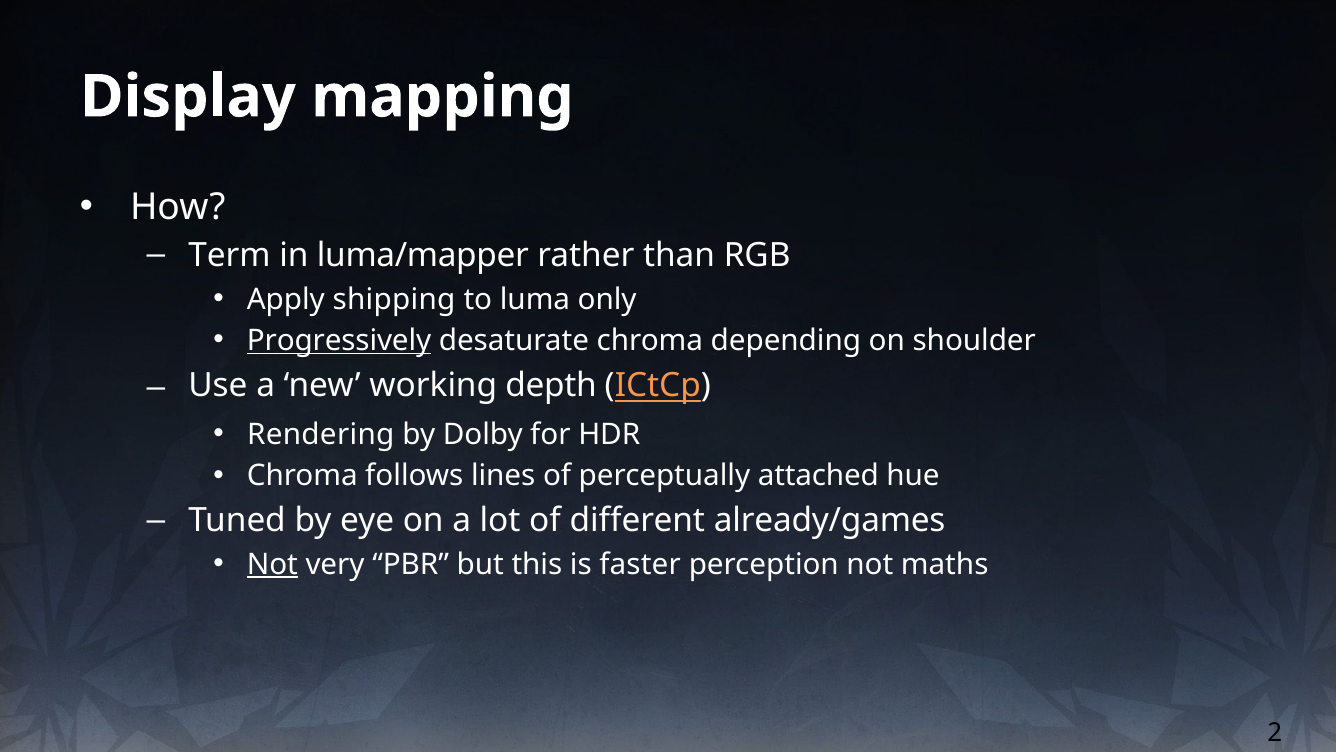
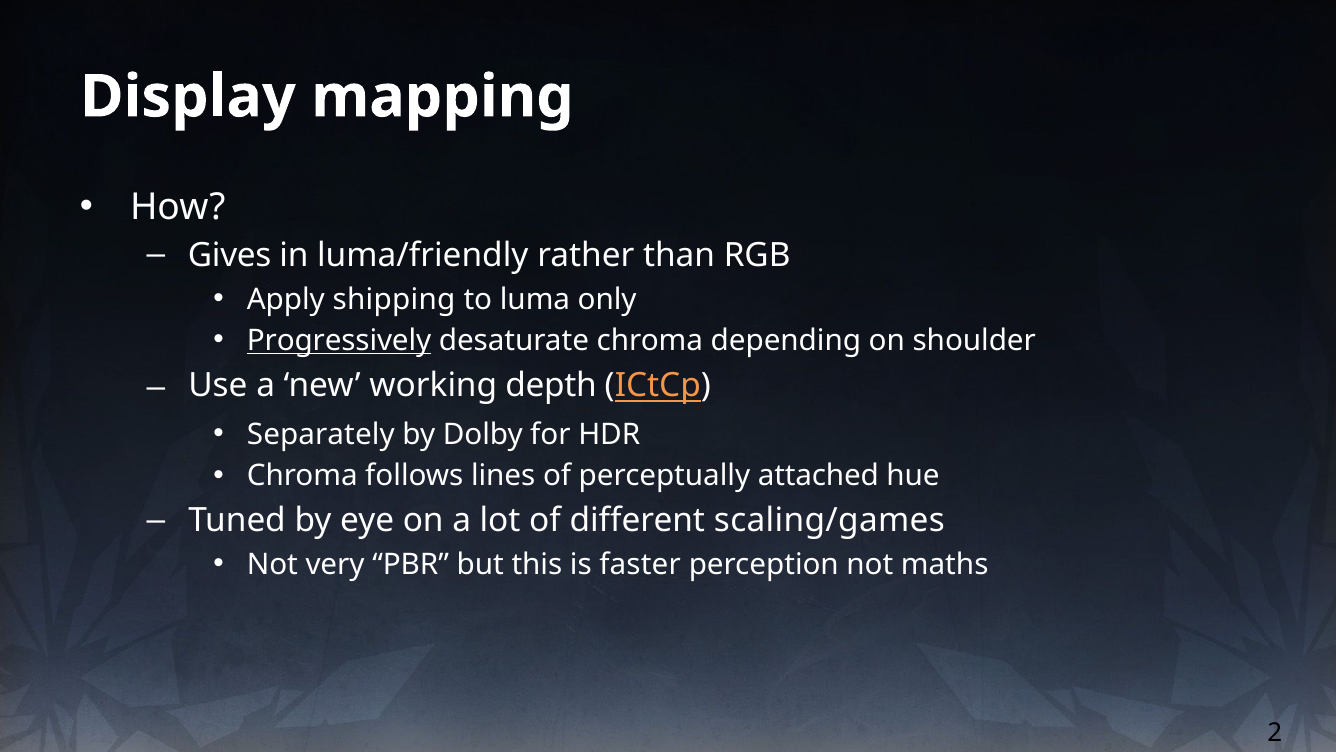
Term: Term -> Gives
luma/mapper: luma/mapper -> luma/friendly
Rendering: Rendering -> Separately
already/games: already/games -> scaling/games
Not at (272, 564) underline: present -> none
